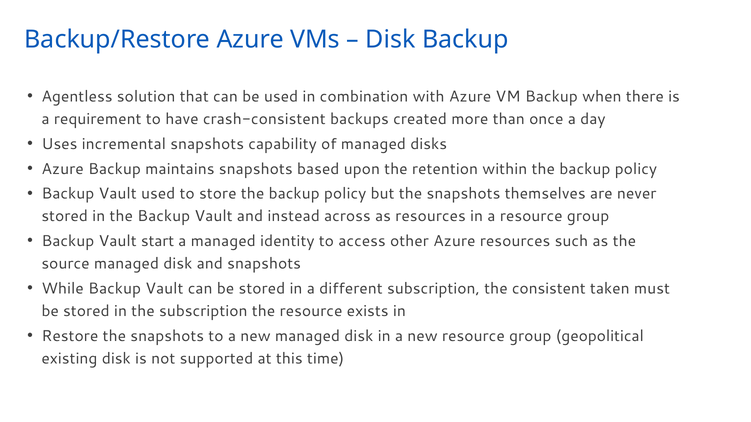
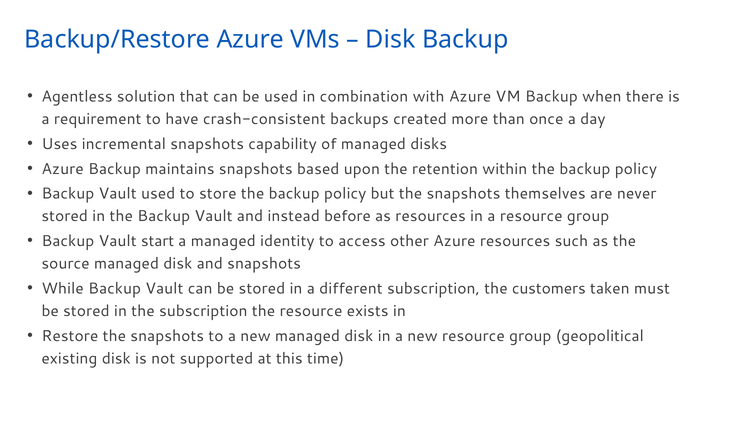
across: across -> before
consistent: consistent -> customers
